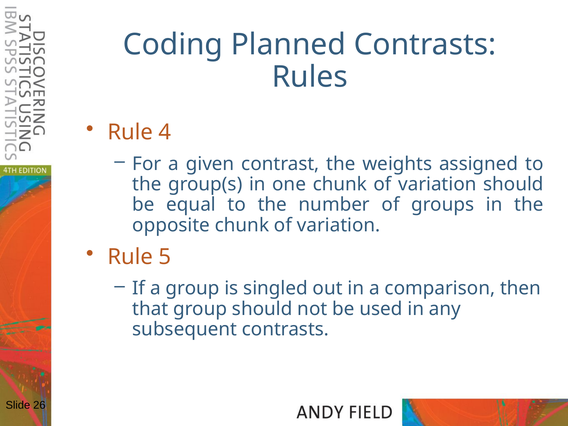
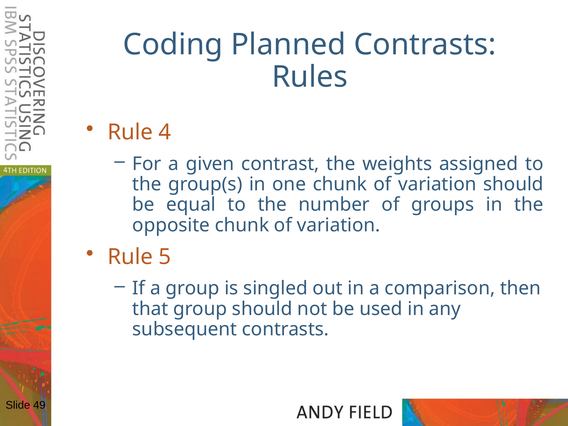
26: 26 -> 49
